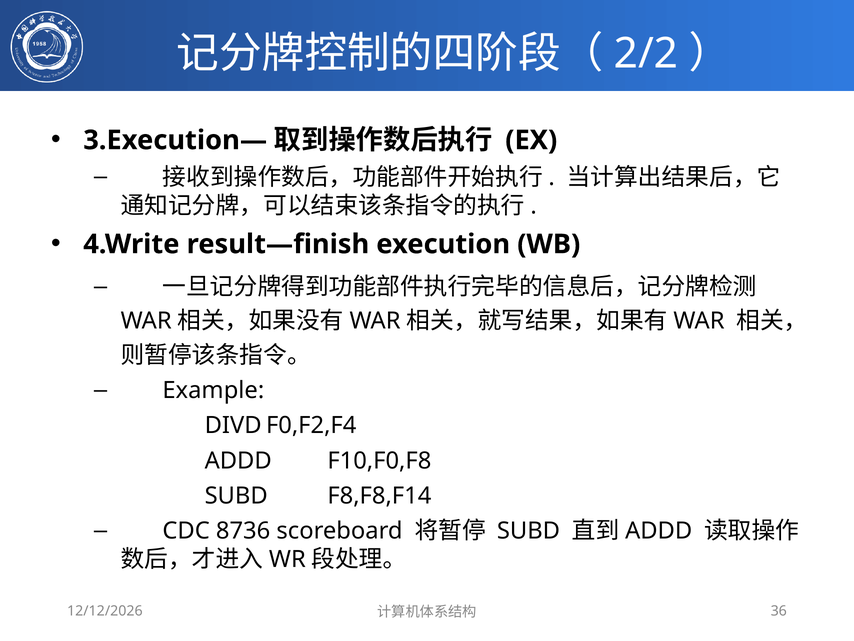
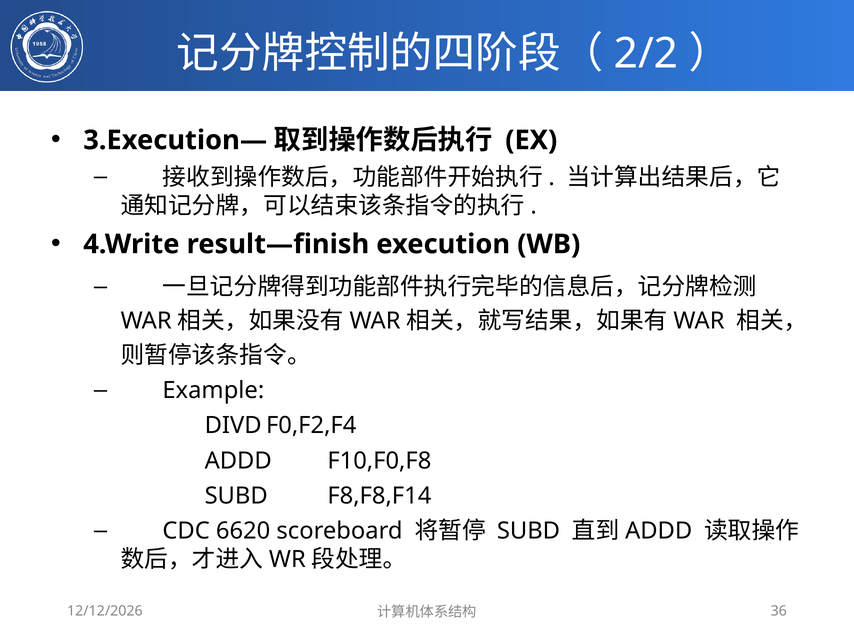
8736: 8736 -> 6620
